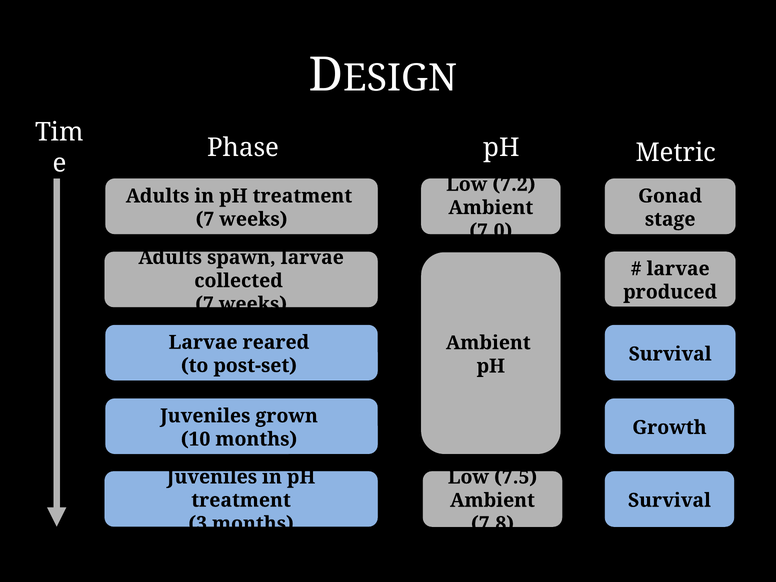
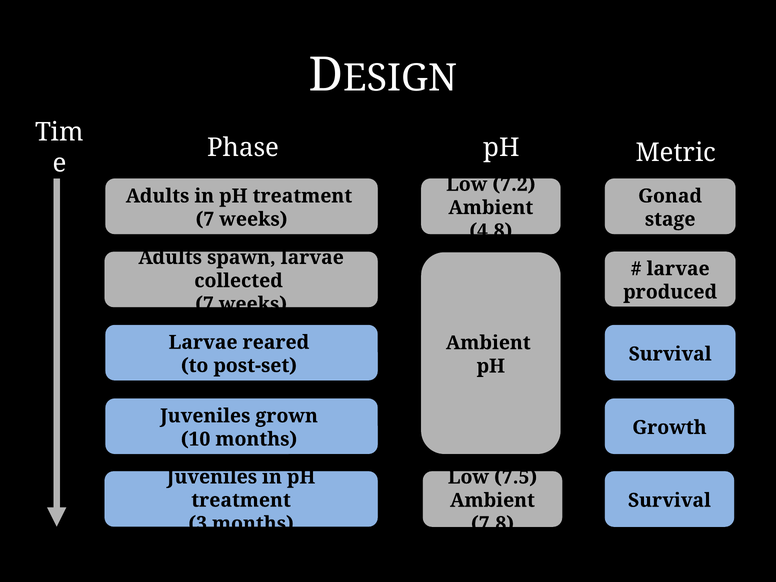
7.0: 7.0 -> 4.8
